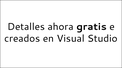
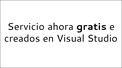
Detalles: Detalles -> Servicio
